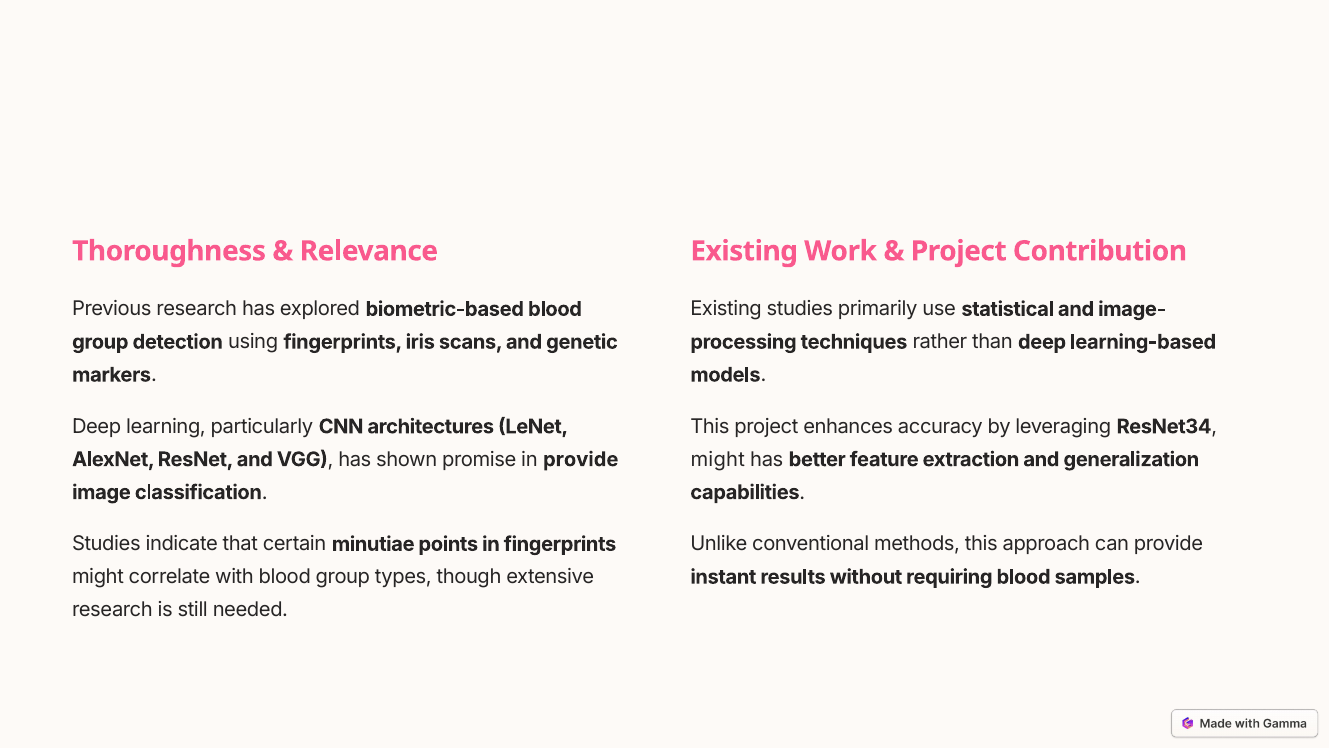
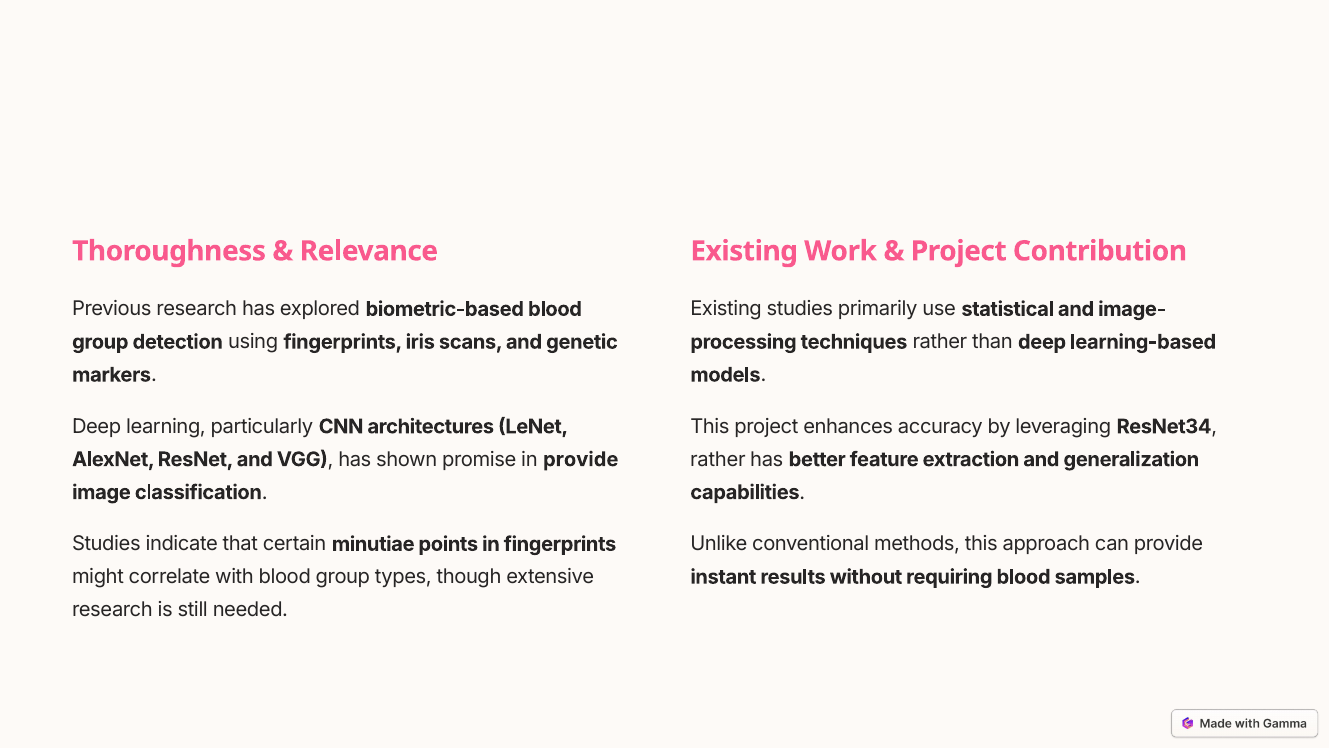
might at (718, 459): might -> rather
